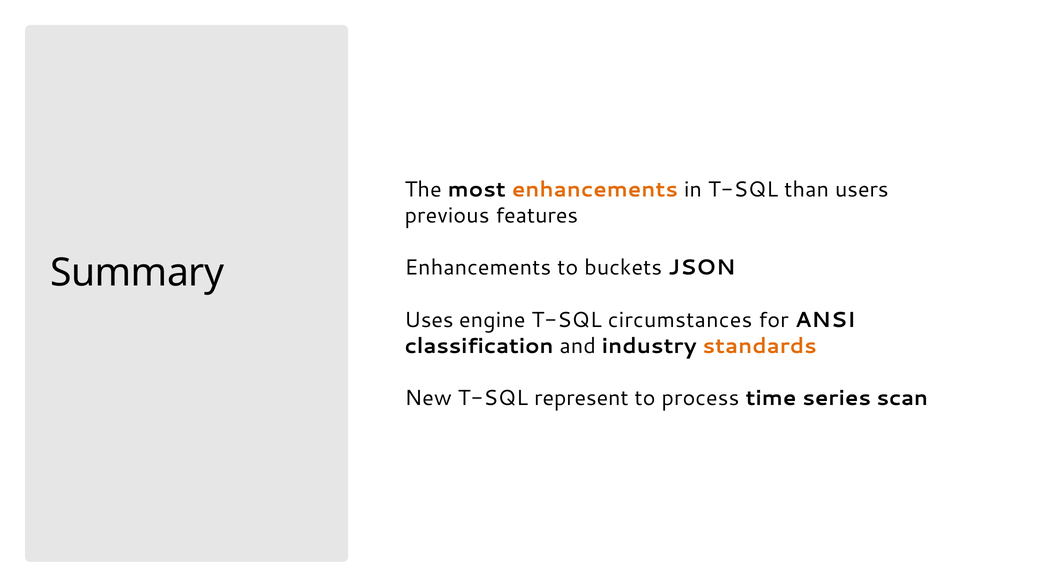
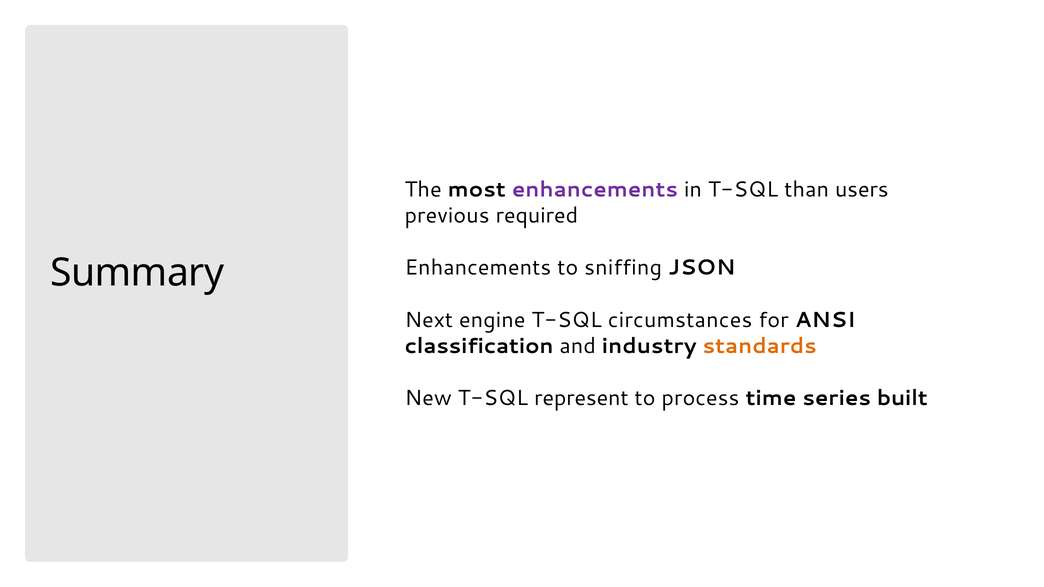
enhancements at (595, 190) colour: orange -> purple
features: features -> required
buckets: buckets -> sniffing
Uses: Uses -> Next
scan: scan -> built
